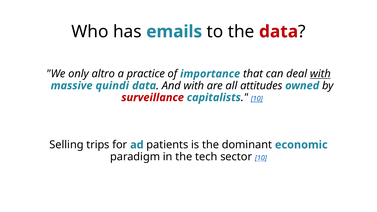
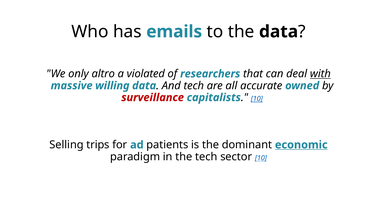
data at (279, 32) colour: red -> black
practice: practice -> violated
importance: importance -> researchers
quindi: quindi -> willing
And with: with -> tech
attitudes: attitudes -> accurate
economic underline: none -> present
